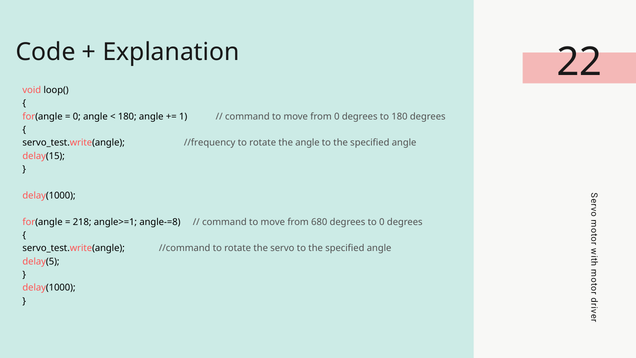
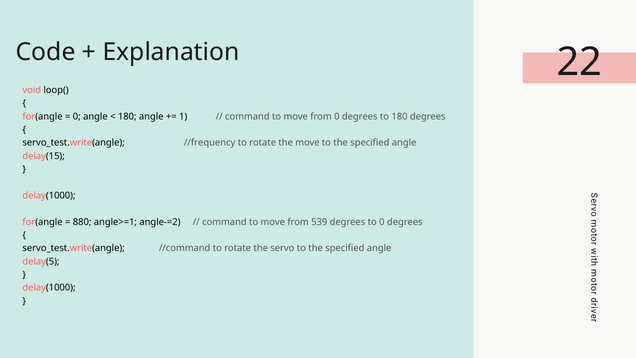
the angle: angle -> move
218: 218 -> 880
angle-=8: angle-=8 -> angle-=2
680: 680 -> 539
